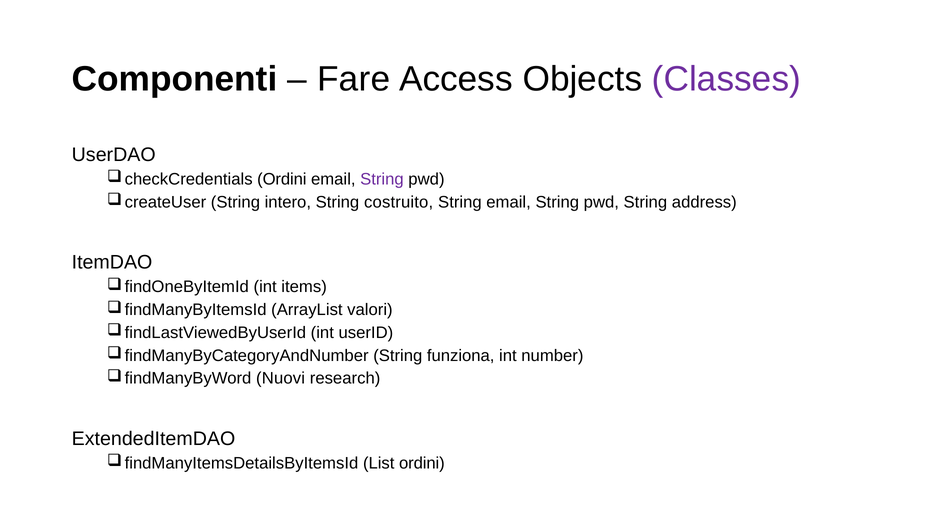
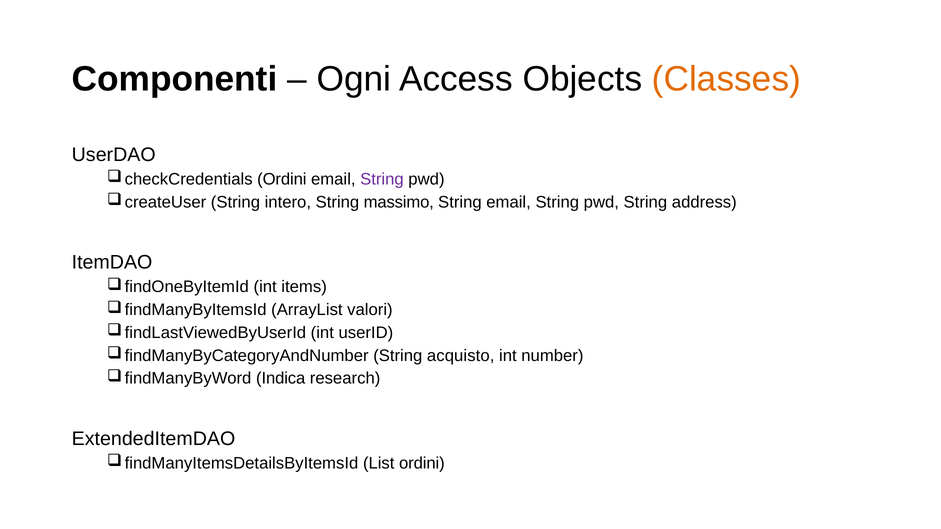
Fare: Fare -> Ogni
Classes colour: purple -> orange
costruito: costruito -> massimo
funziona: funziona -> acquisto
Nuovi: Nuovi -> Indica
